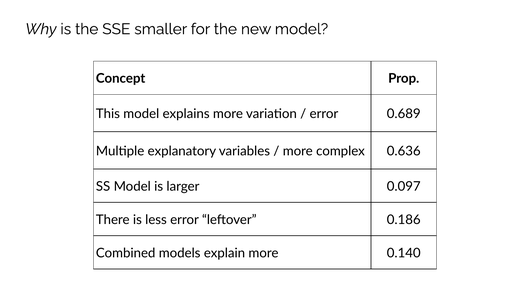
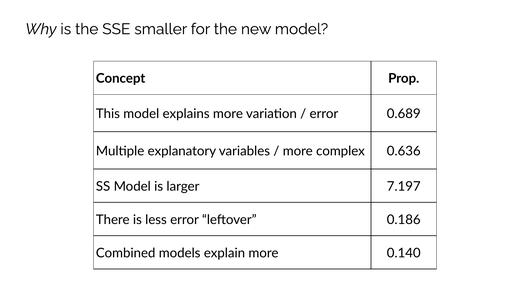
0.097: 0.097 -> 7.197
